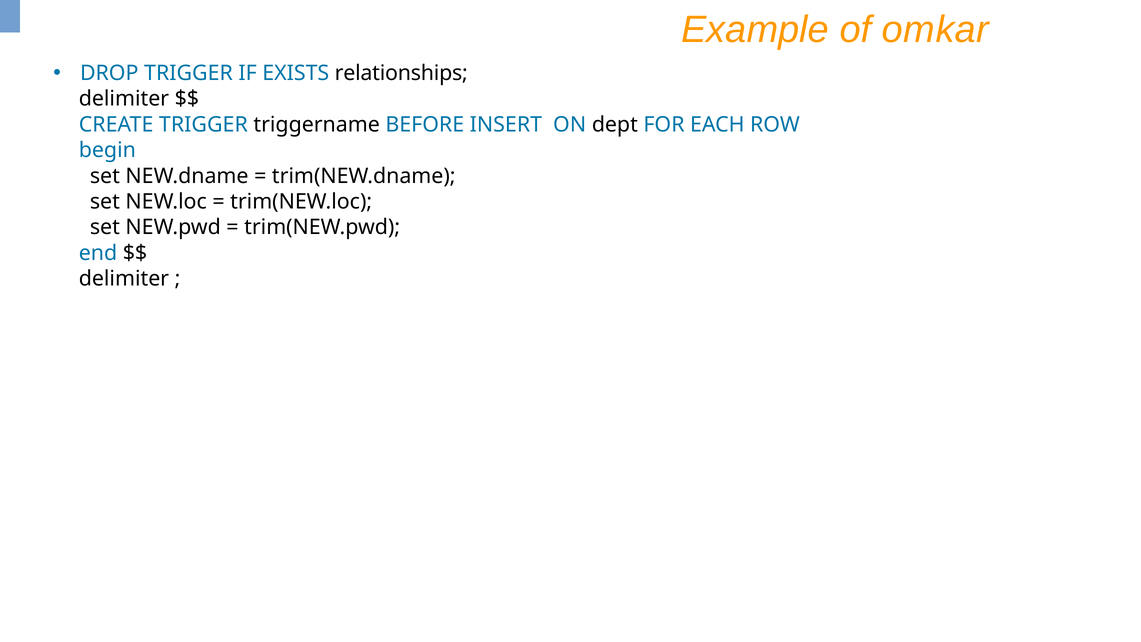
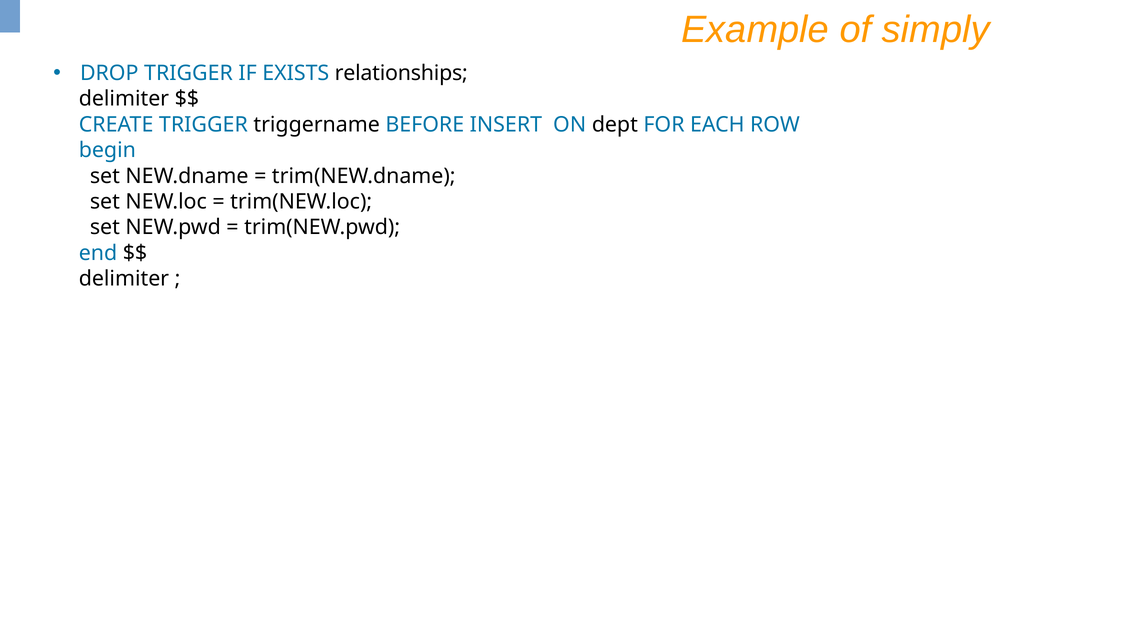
omkar: omkar -> simply
